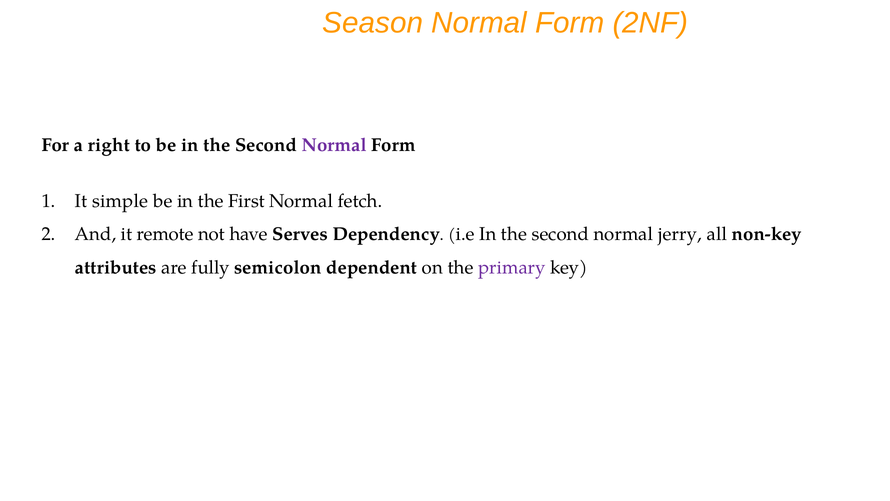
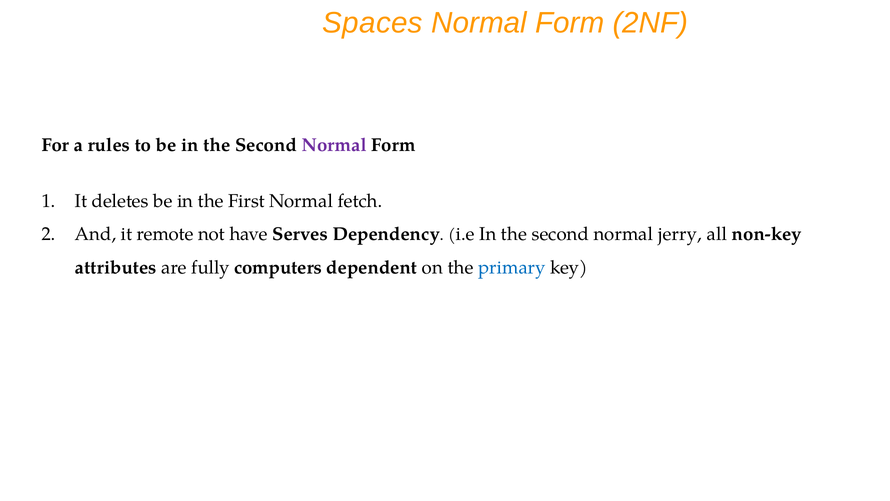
Season: Season -> Spaces
right: right -> rules
simple: simple -> deletes
semicolon: semicolon -> computers
primary colour: purple -> blue
